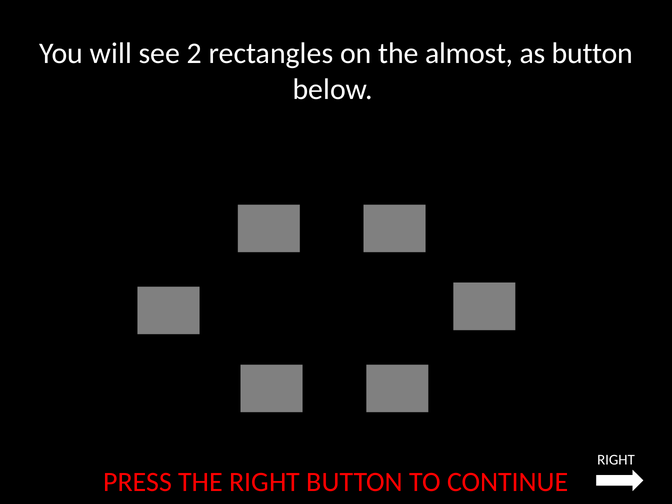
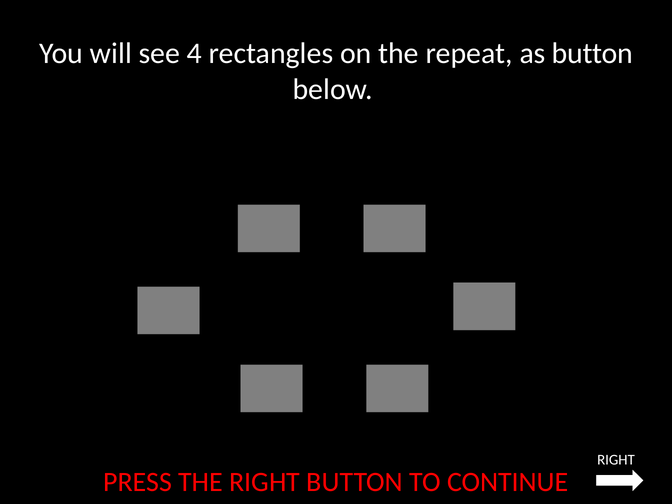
2: 2 -> 4
almost: almost -> repeat
